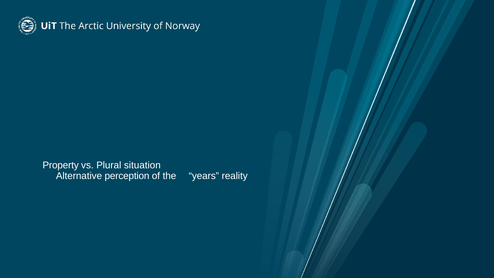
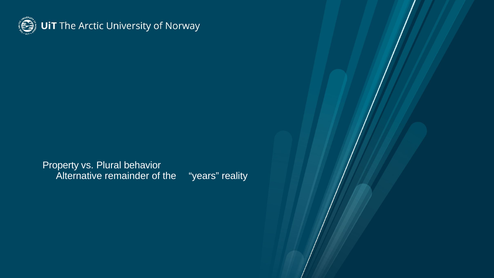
situation: situation -> behavior
perception: perception -> remainder
